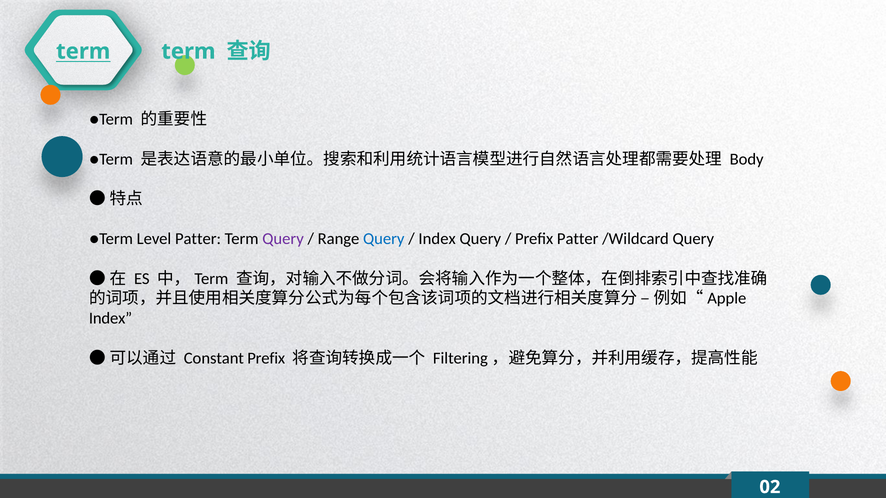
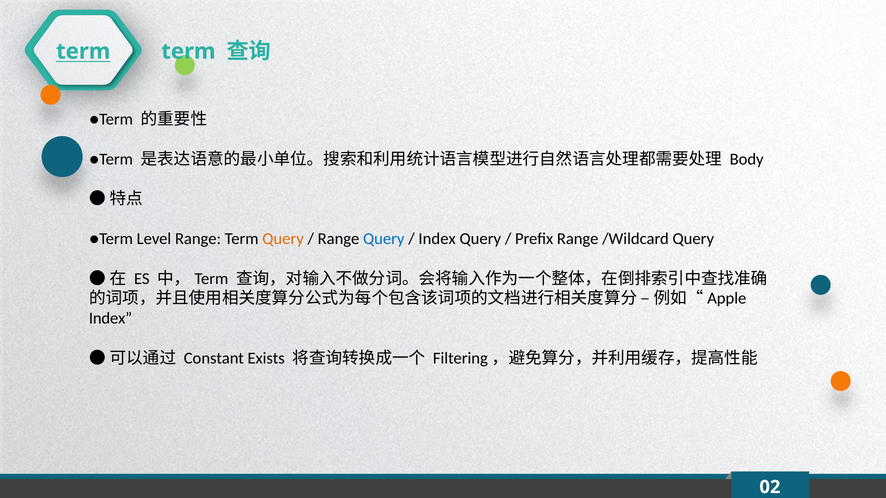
Level Patter: Patter -> Range
Query at (283, 239) colour: purple -> orange
Prefix Patter: Patter -> Range
Constant Prefix: Prefix -> Exists
